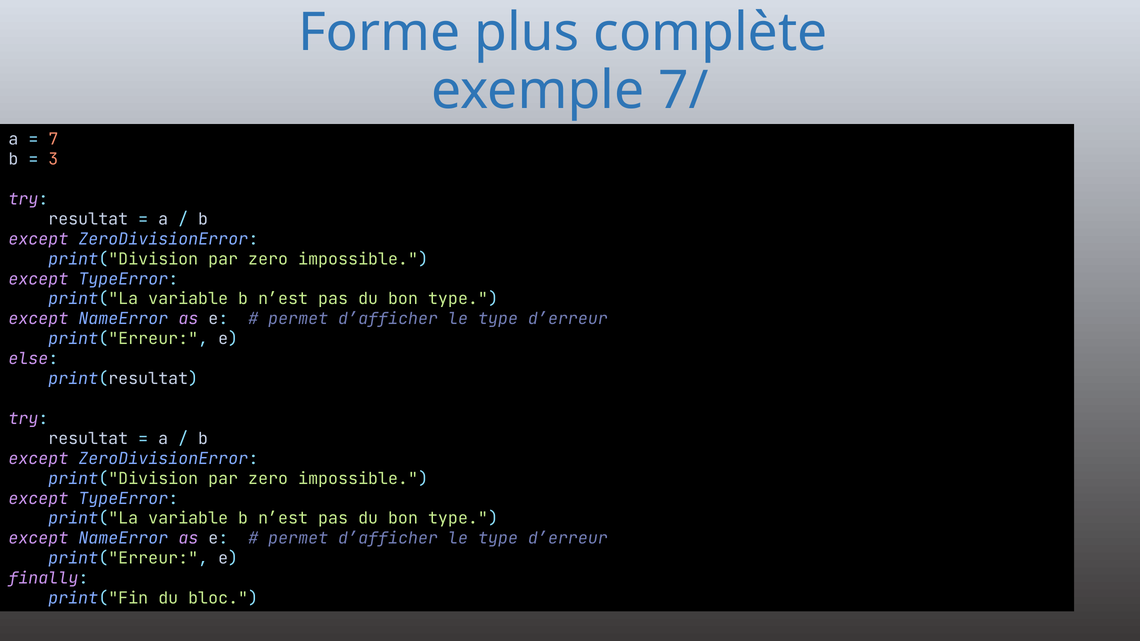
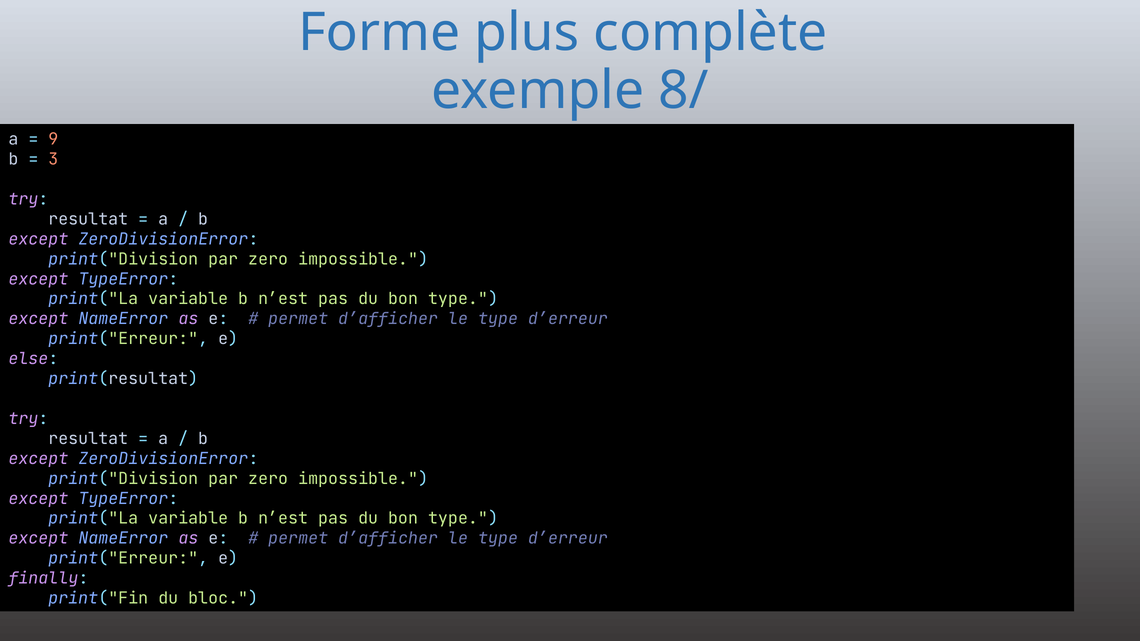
7/: 7/ -> 8/
7: 7 -> 9
